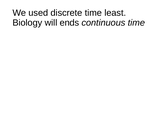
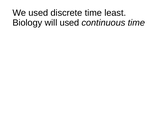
will ends: ends -> used
